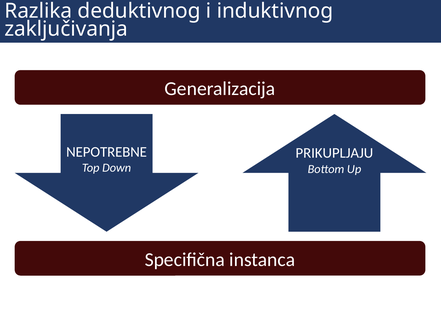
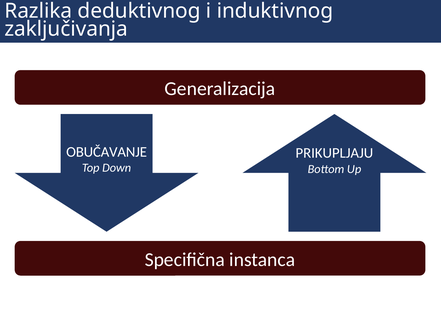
NEPOTREBNE: NEPOTREBNE -> OBUČAVANJE
